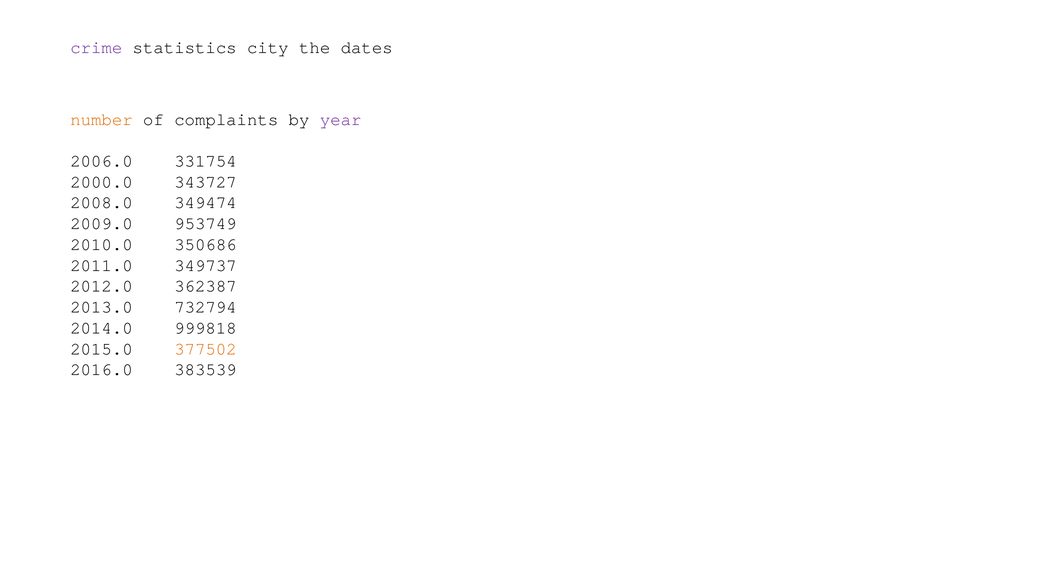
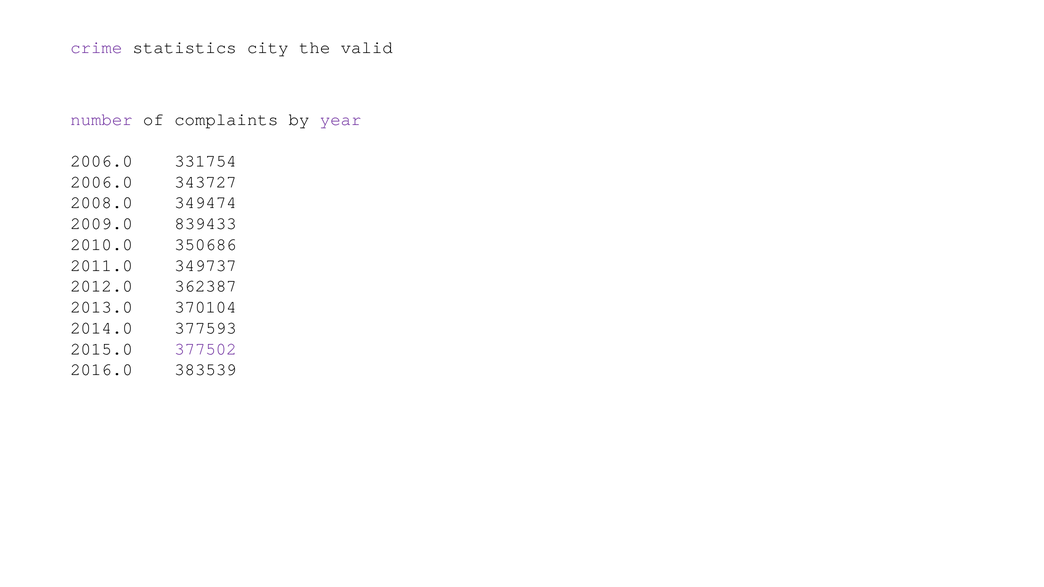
dates: dates -> valid
number colour: orange -> purple
2000.0 at (101, 182): 2000.0 -> 2006.0
953749: 953749 -> 839433
732794: 732794 -> 370104
999818: 999818 -> 377593
377502 colour: orange -> purple
